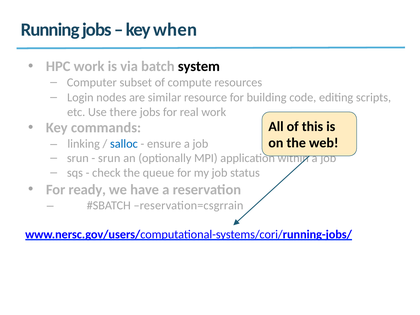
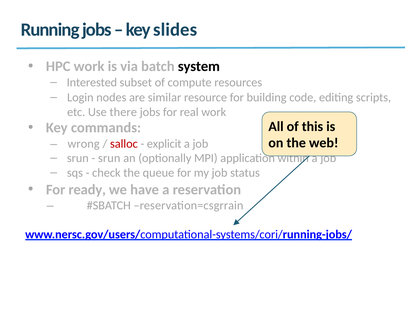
when: when -> slides
Computer: Computer -> Interested
linking: linking -> wrong
salloc colour: blue -> red
ensure: ensure -> explicit
